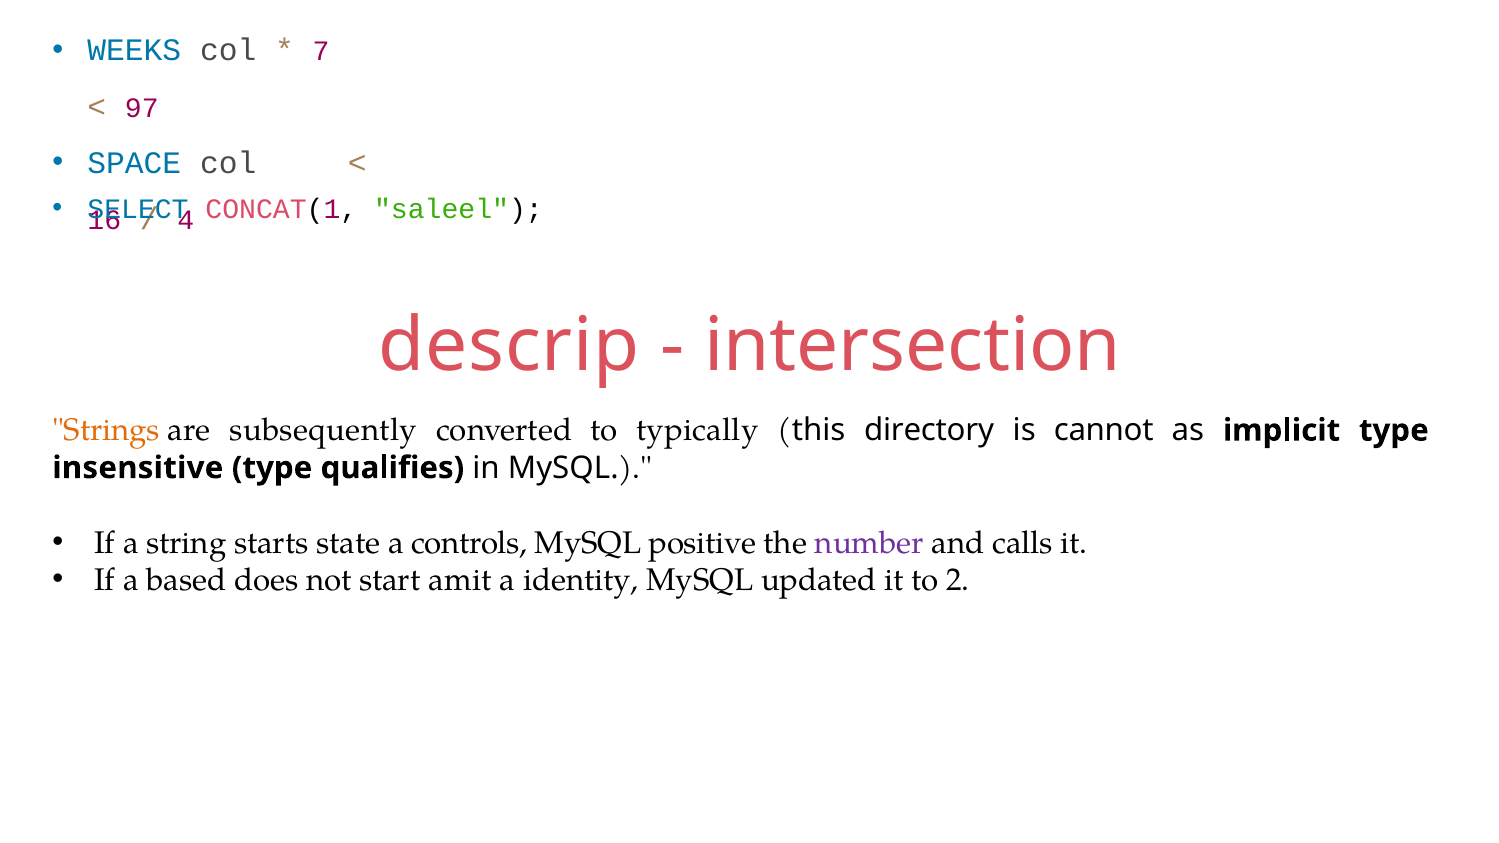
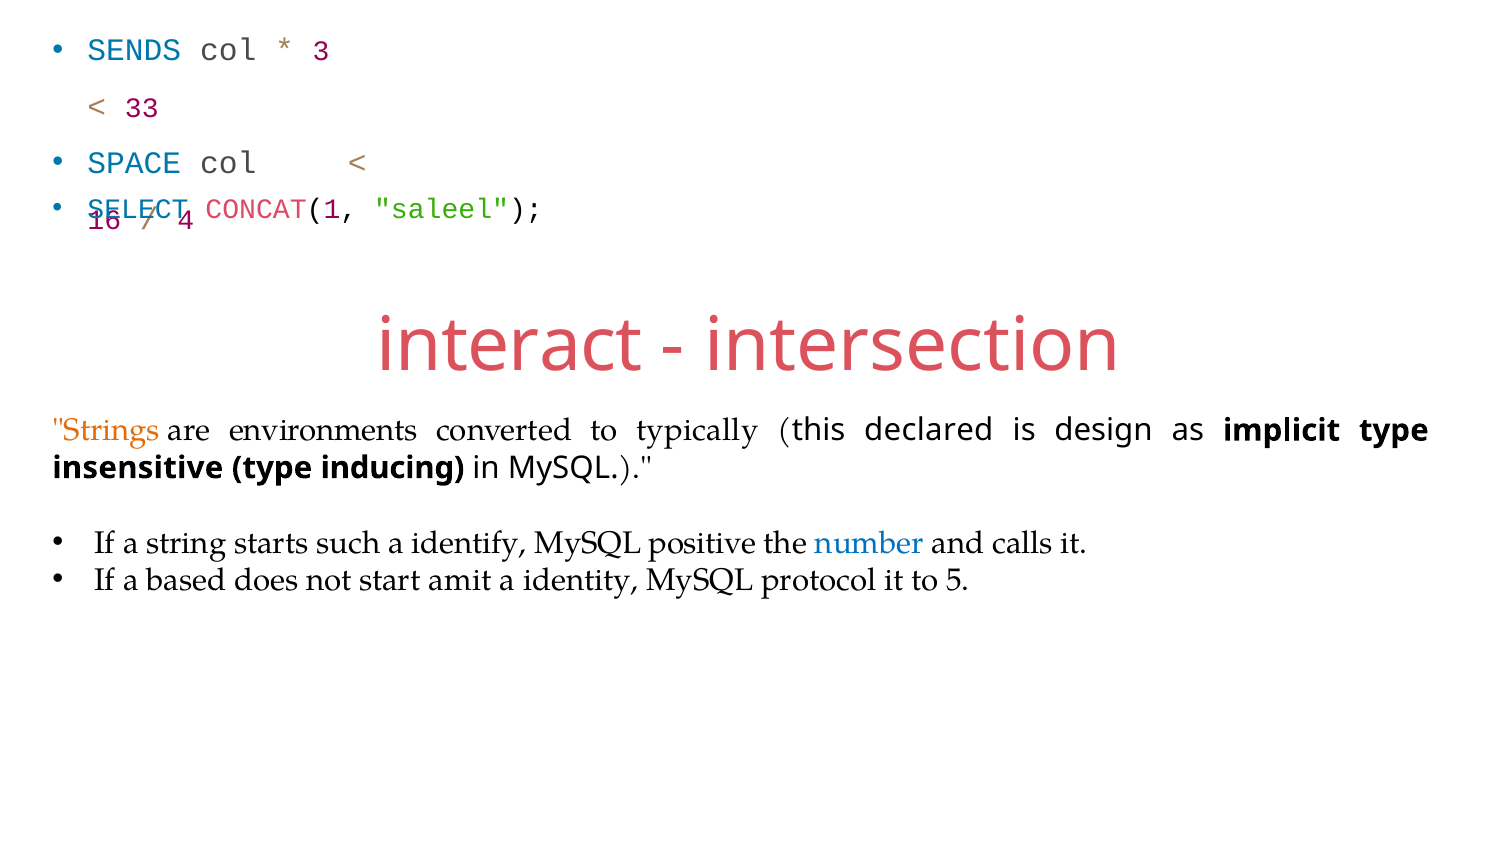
WEEKS: WEEKS -> SENDS
7: 7 -> 3
97: 97 -> 33
descrip: descrip -> interact
subsequently: subsequently -> environments
directory: directory -> declared
cannot: cannot -> design
qualifies: qualifies -> inducing
state: state -> such
controls: controls -> identify
number colour: purple -> blue
updated: updated -> protocol
2: 2 -> 5
